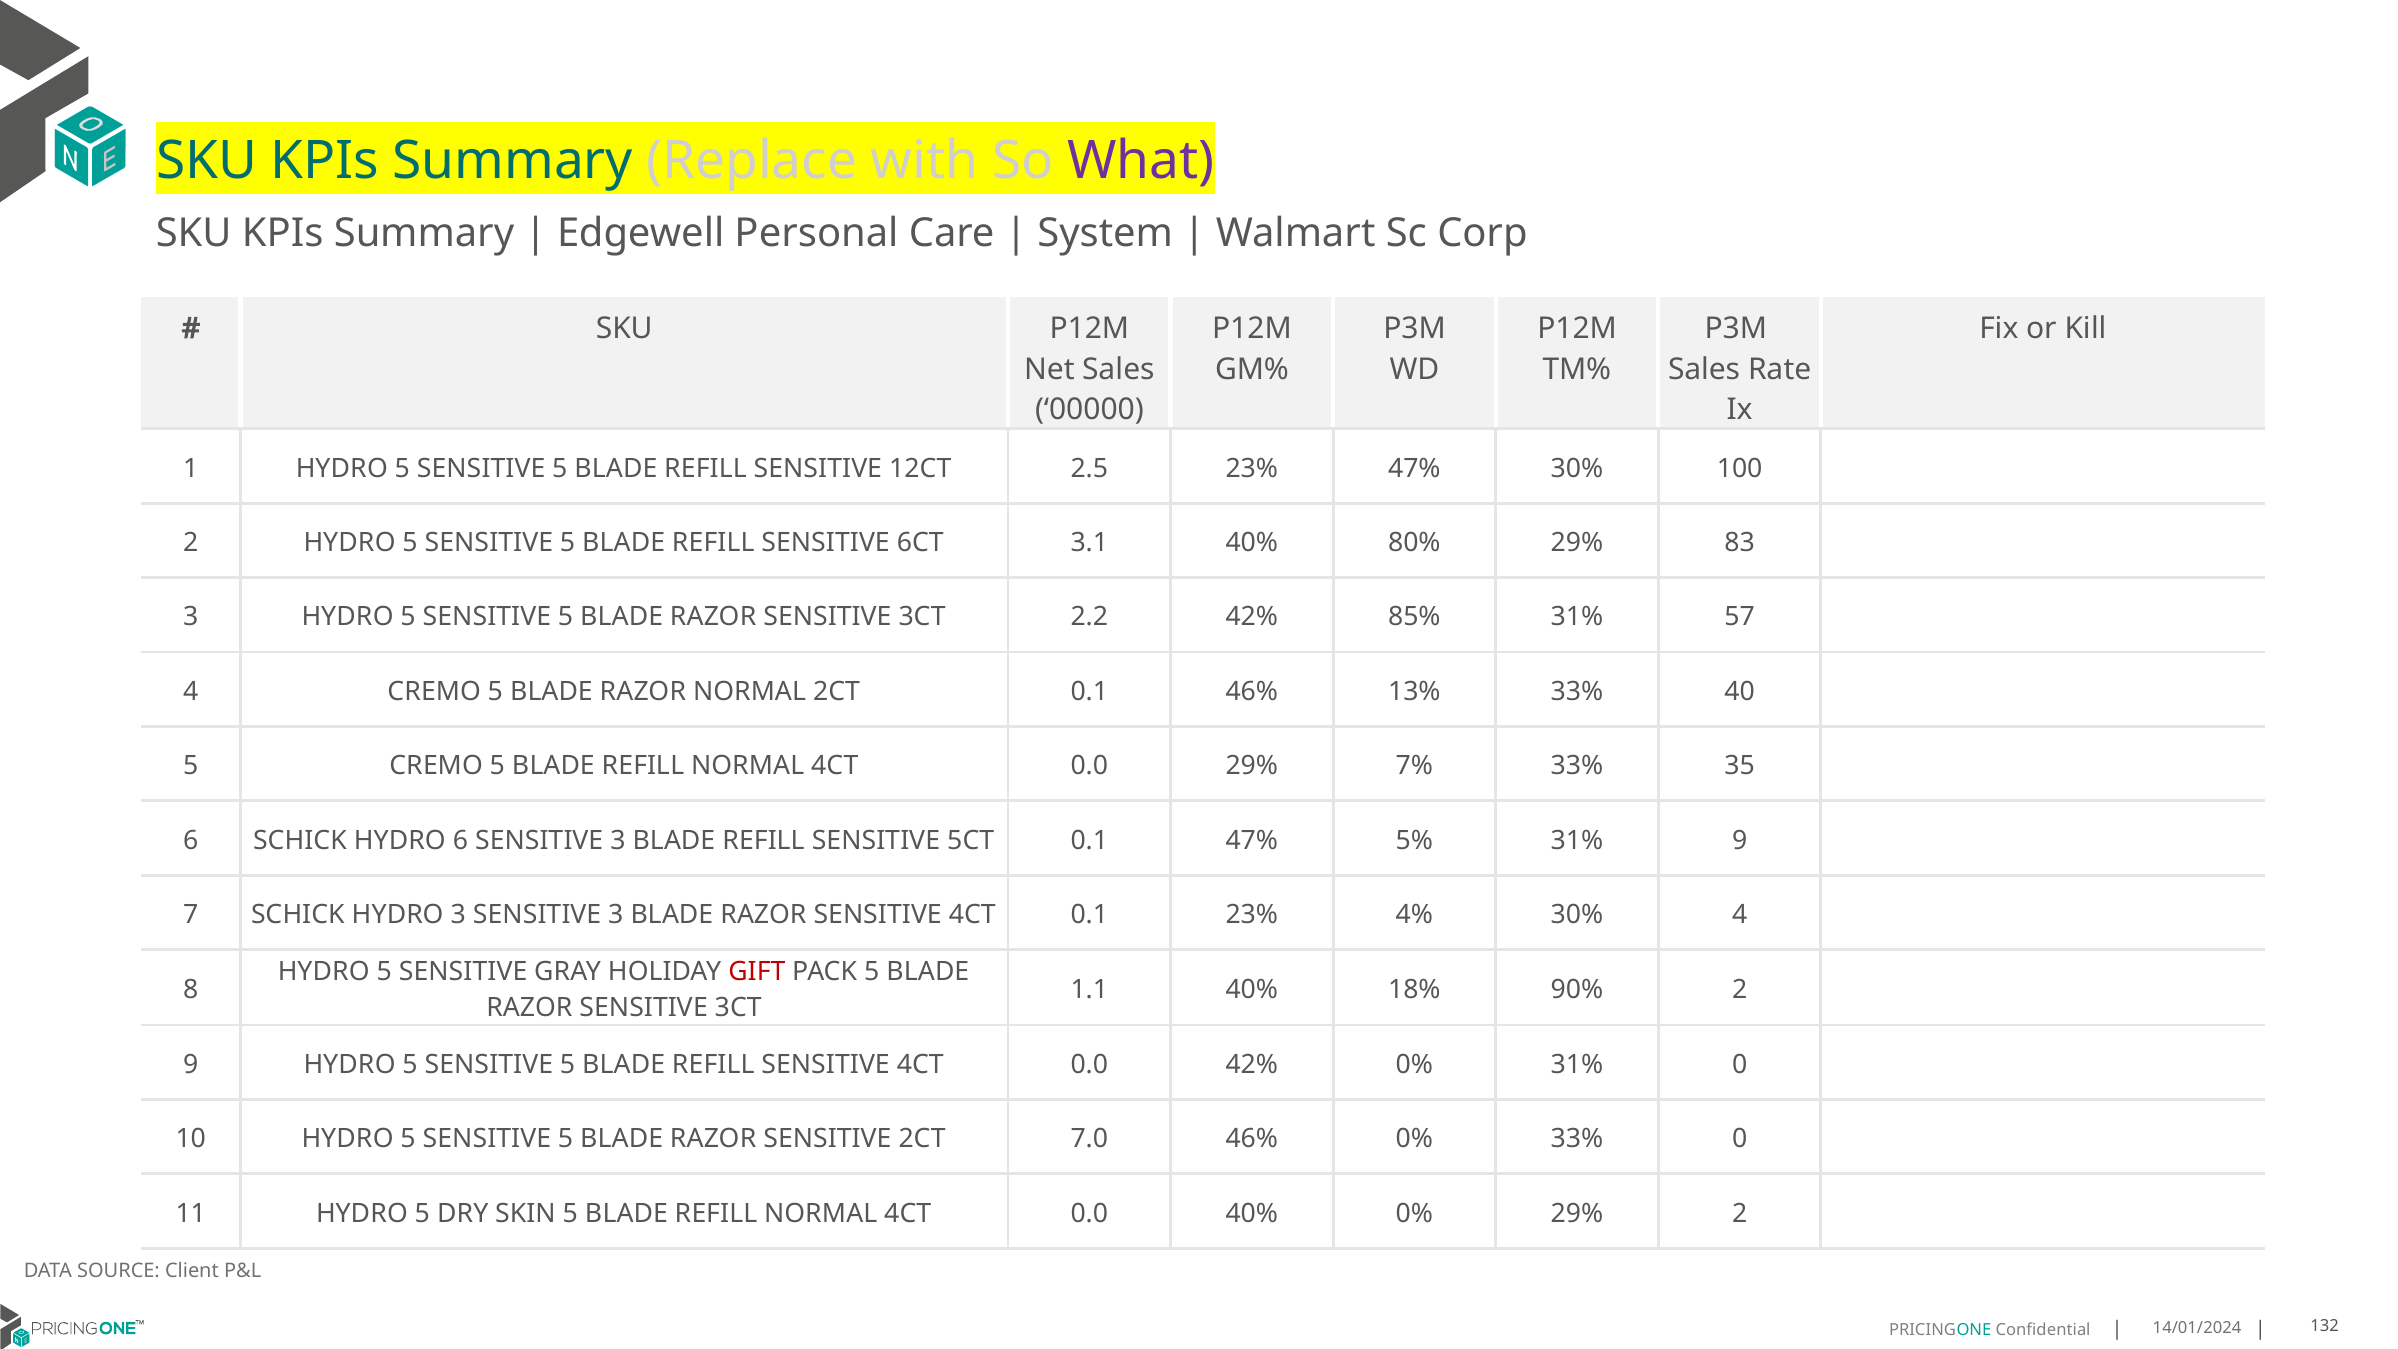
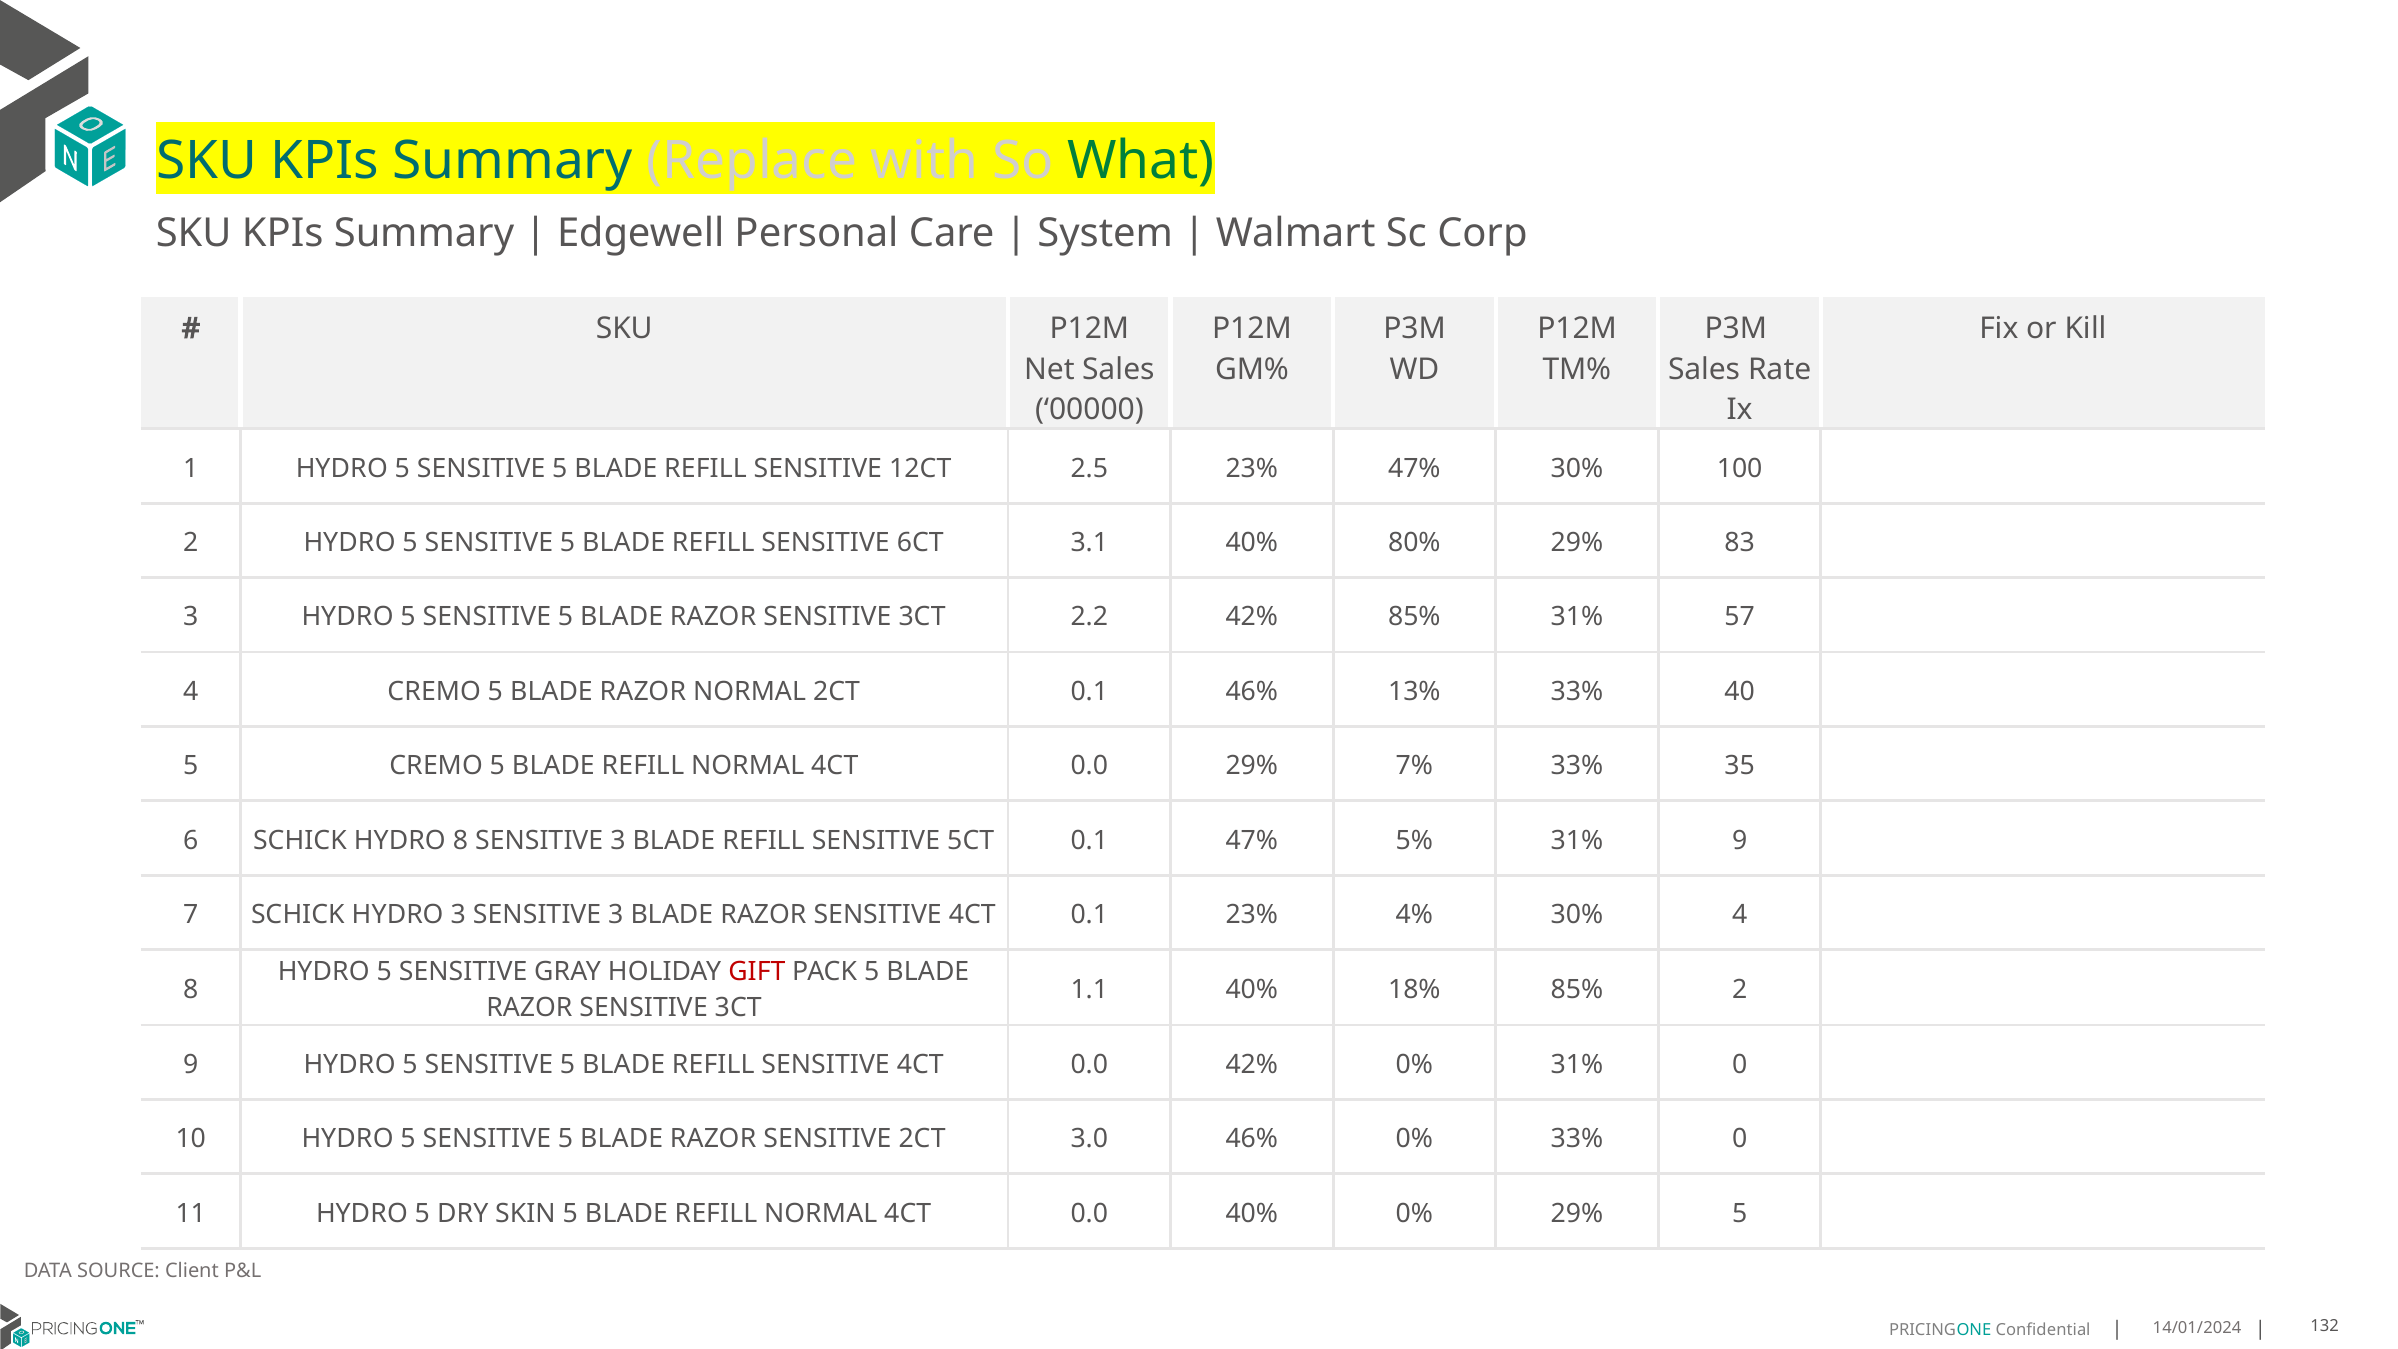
What colour: purple -> green
HYDRO 6: 6 -> 8
18% 90%: 90% -> 85%
7.0: 7.0 -> 3.0
29% 2: 2 -> 5
